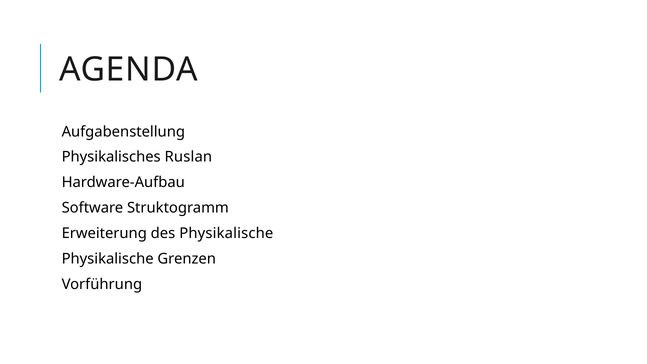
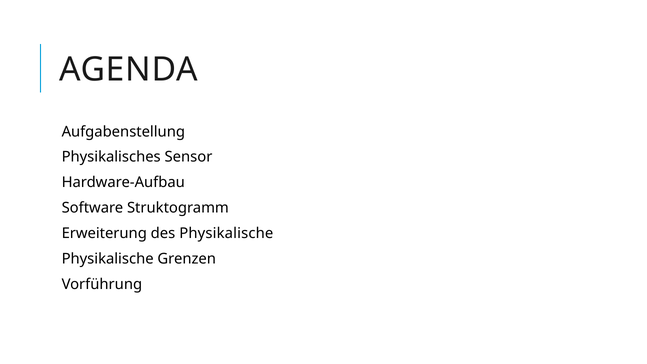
Ruslan: Ruslan -> Sensor
